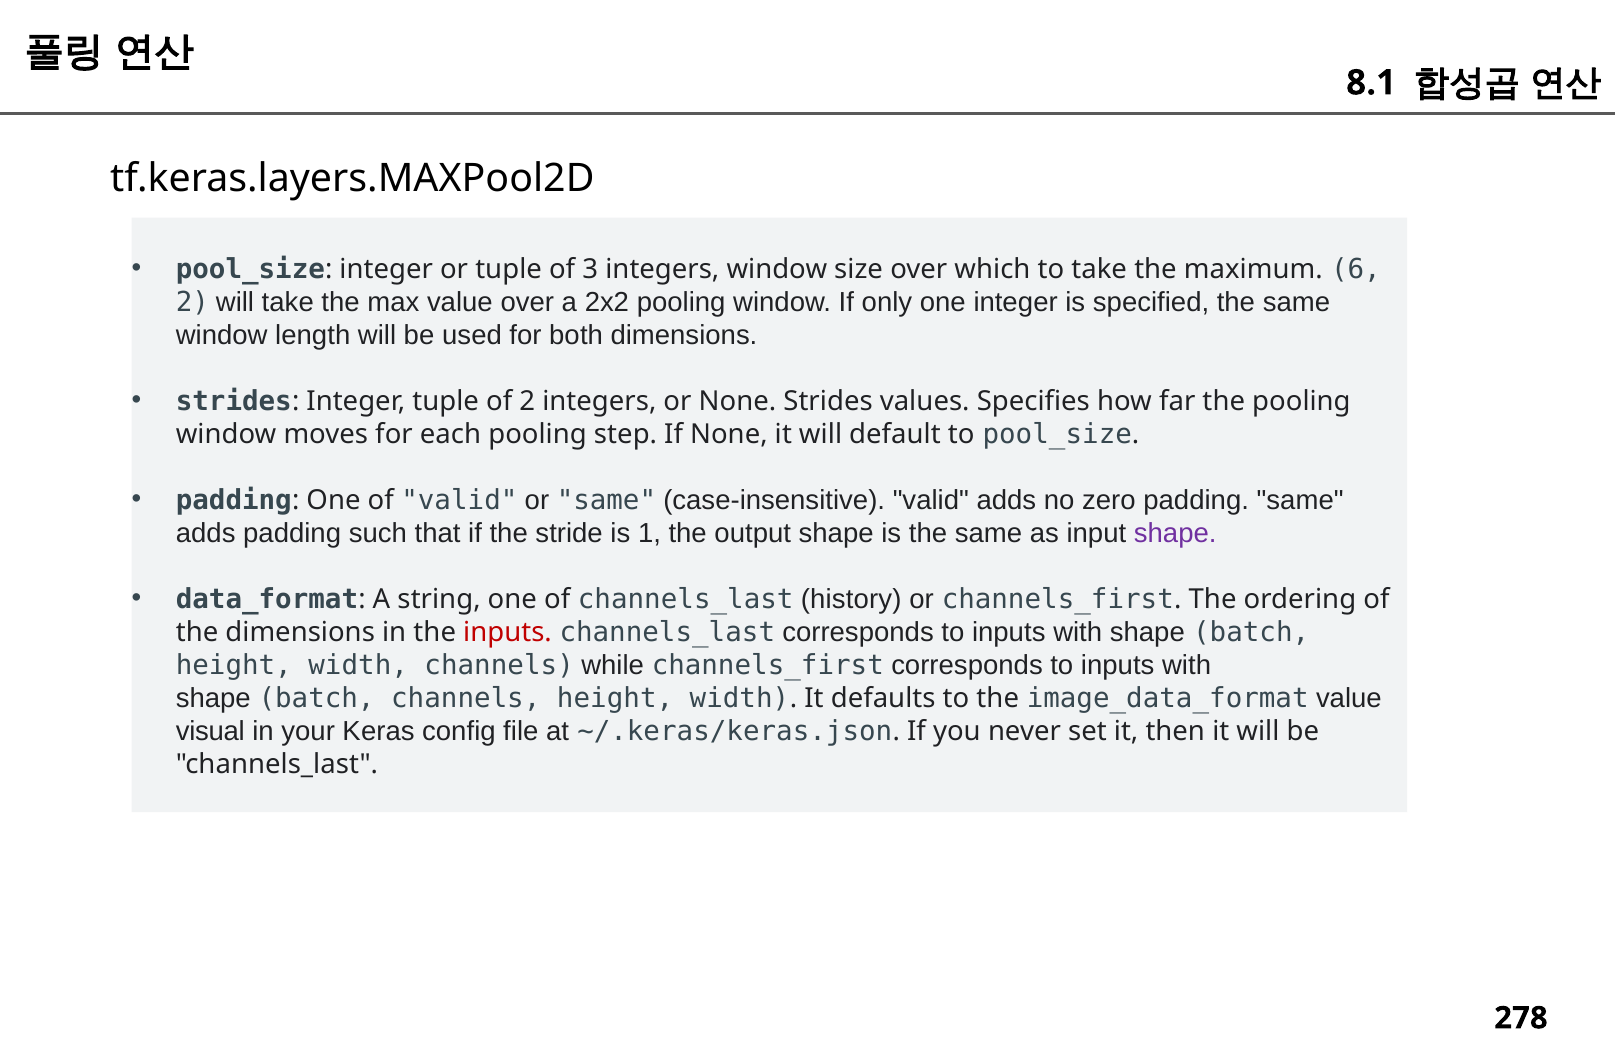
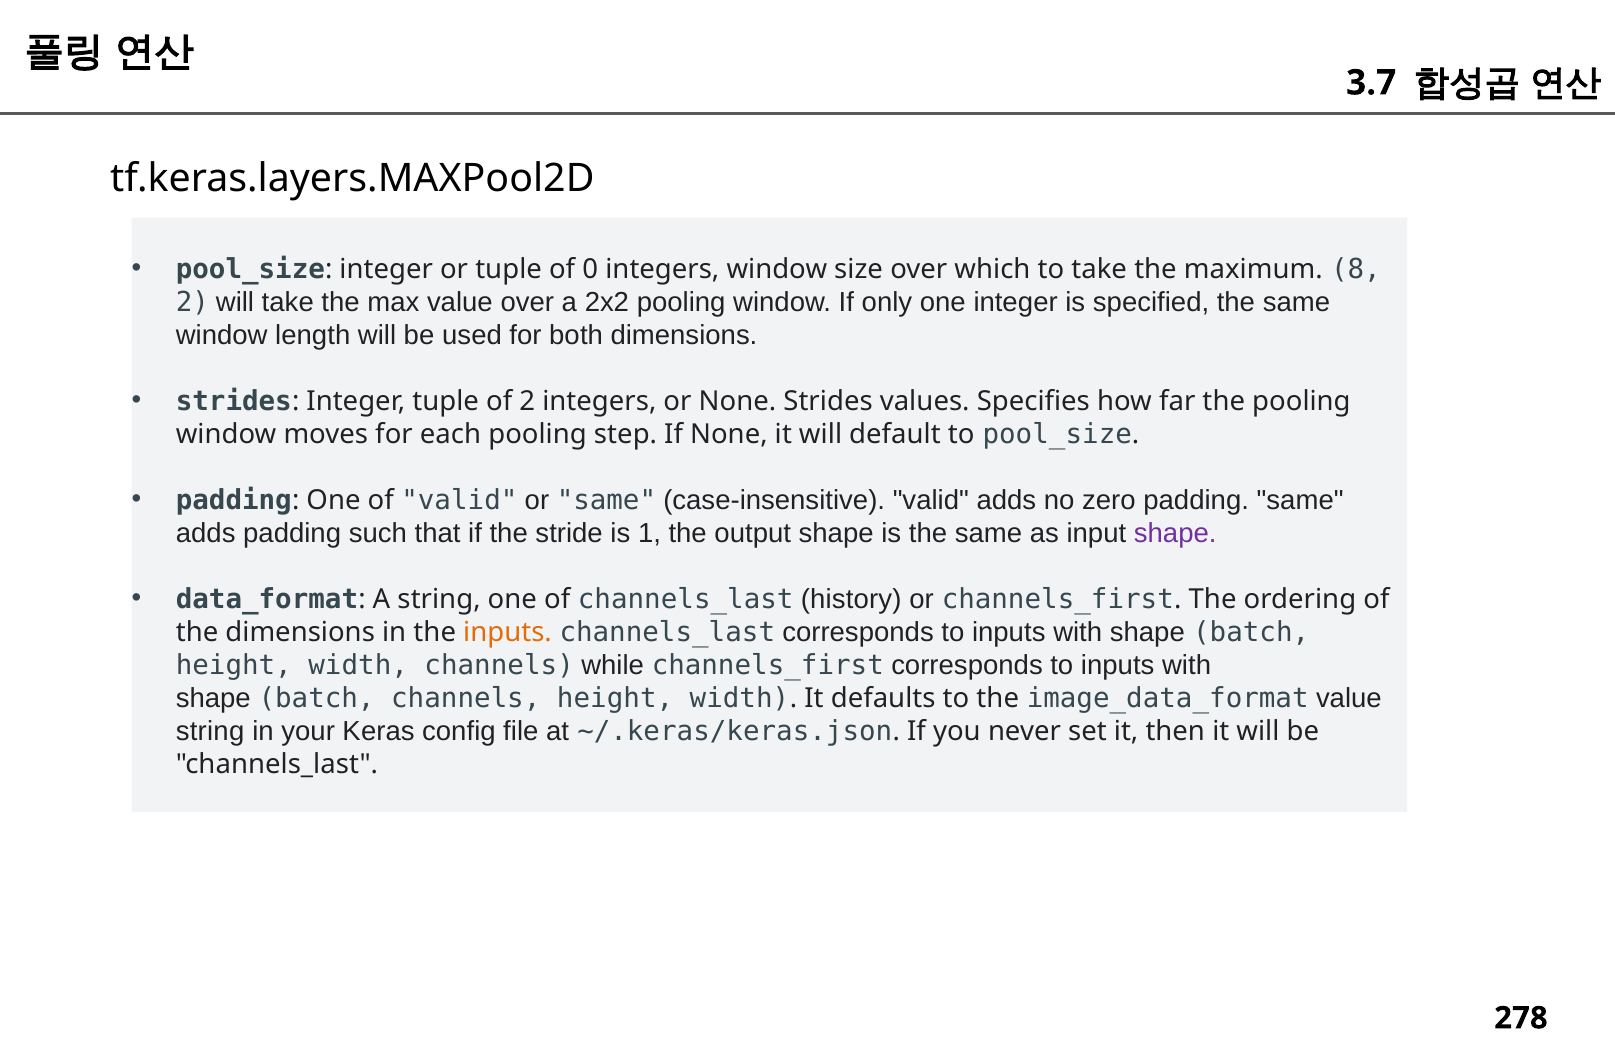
8.1: 8.1 -> 3.7
3: 3 -> 0
6: 6 -> 8
inputs at (508, 632) colour: red -> orange
visual at (210, 731): visual -> string
